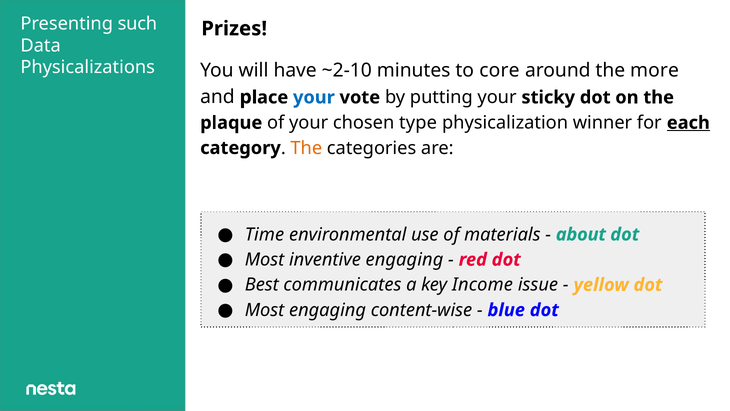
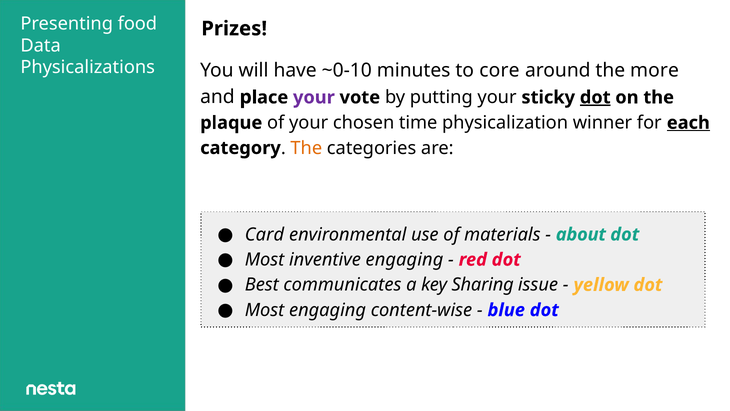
such: such -> food
~2-10: ~2-10 -> ~0-10
your at (314, 97) colour: blue -> purple
dot at (595, 97) underline: none -> present
type: type -> time
Time: Time -> Card
Income: Income -> Sharing
